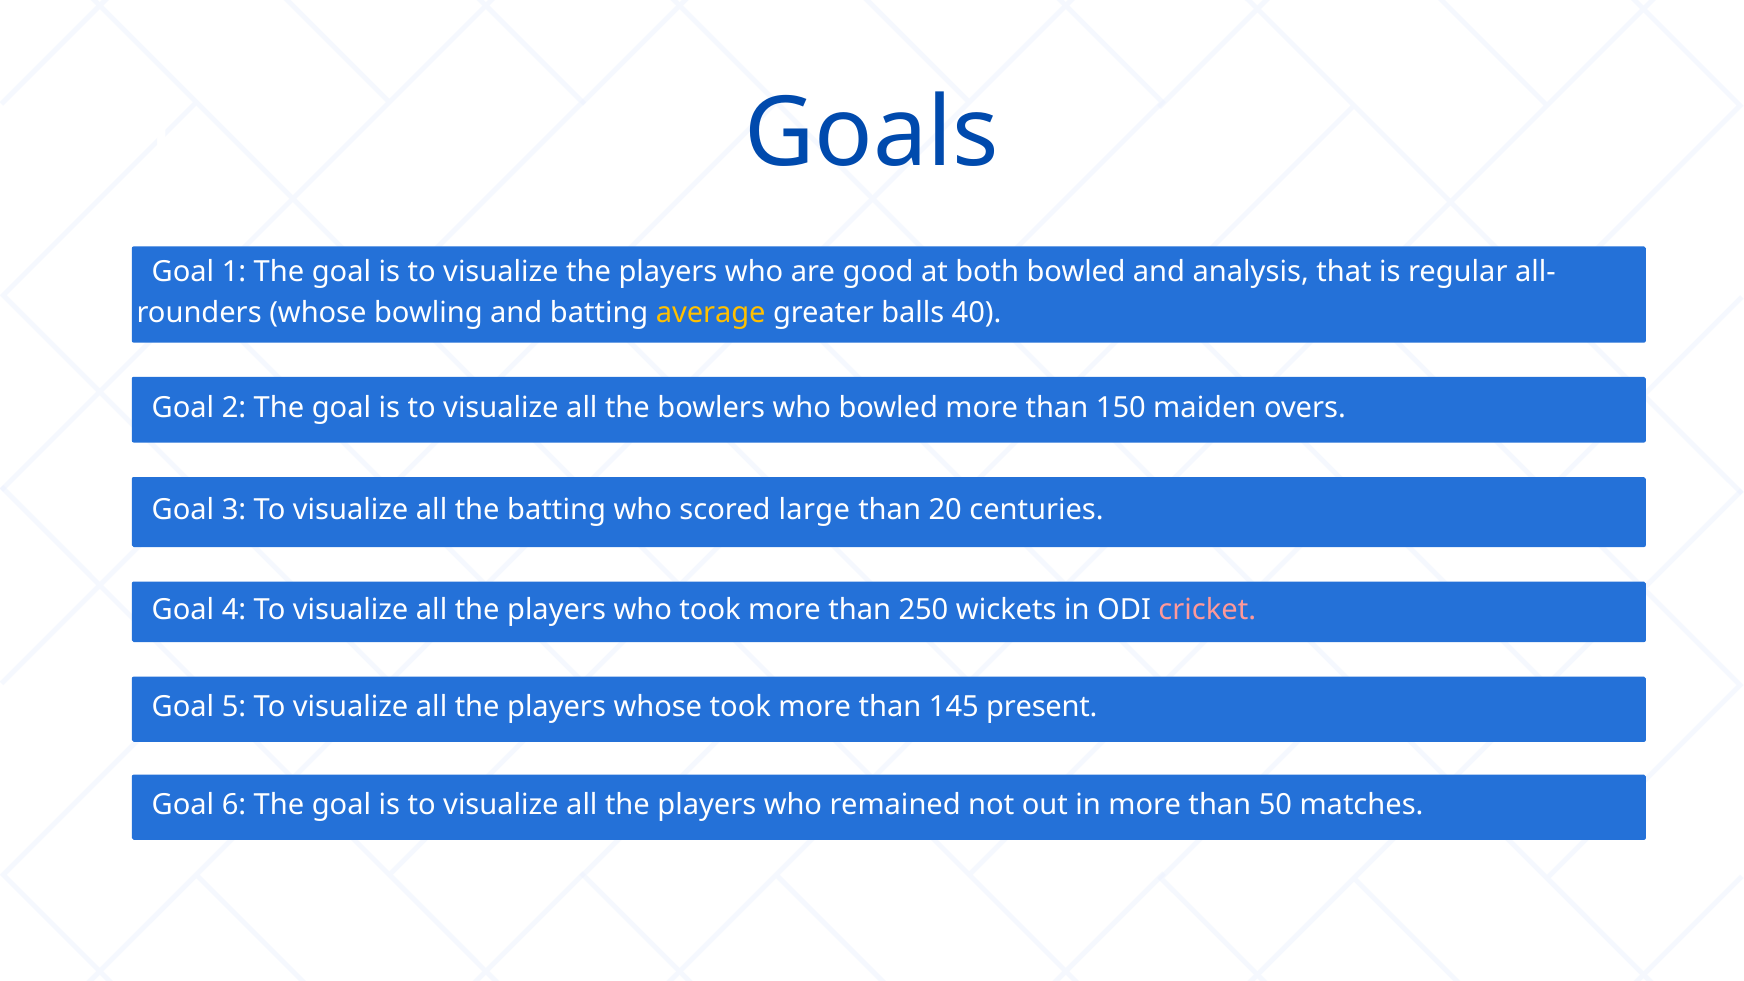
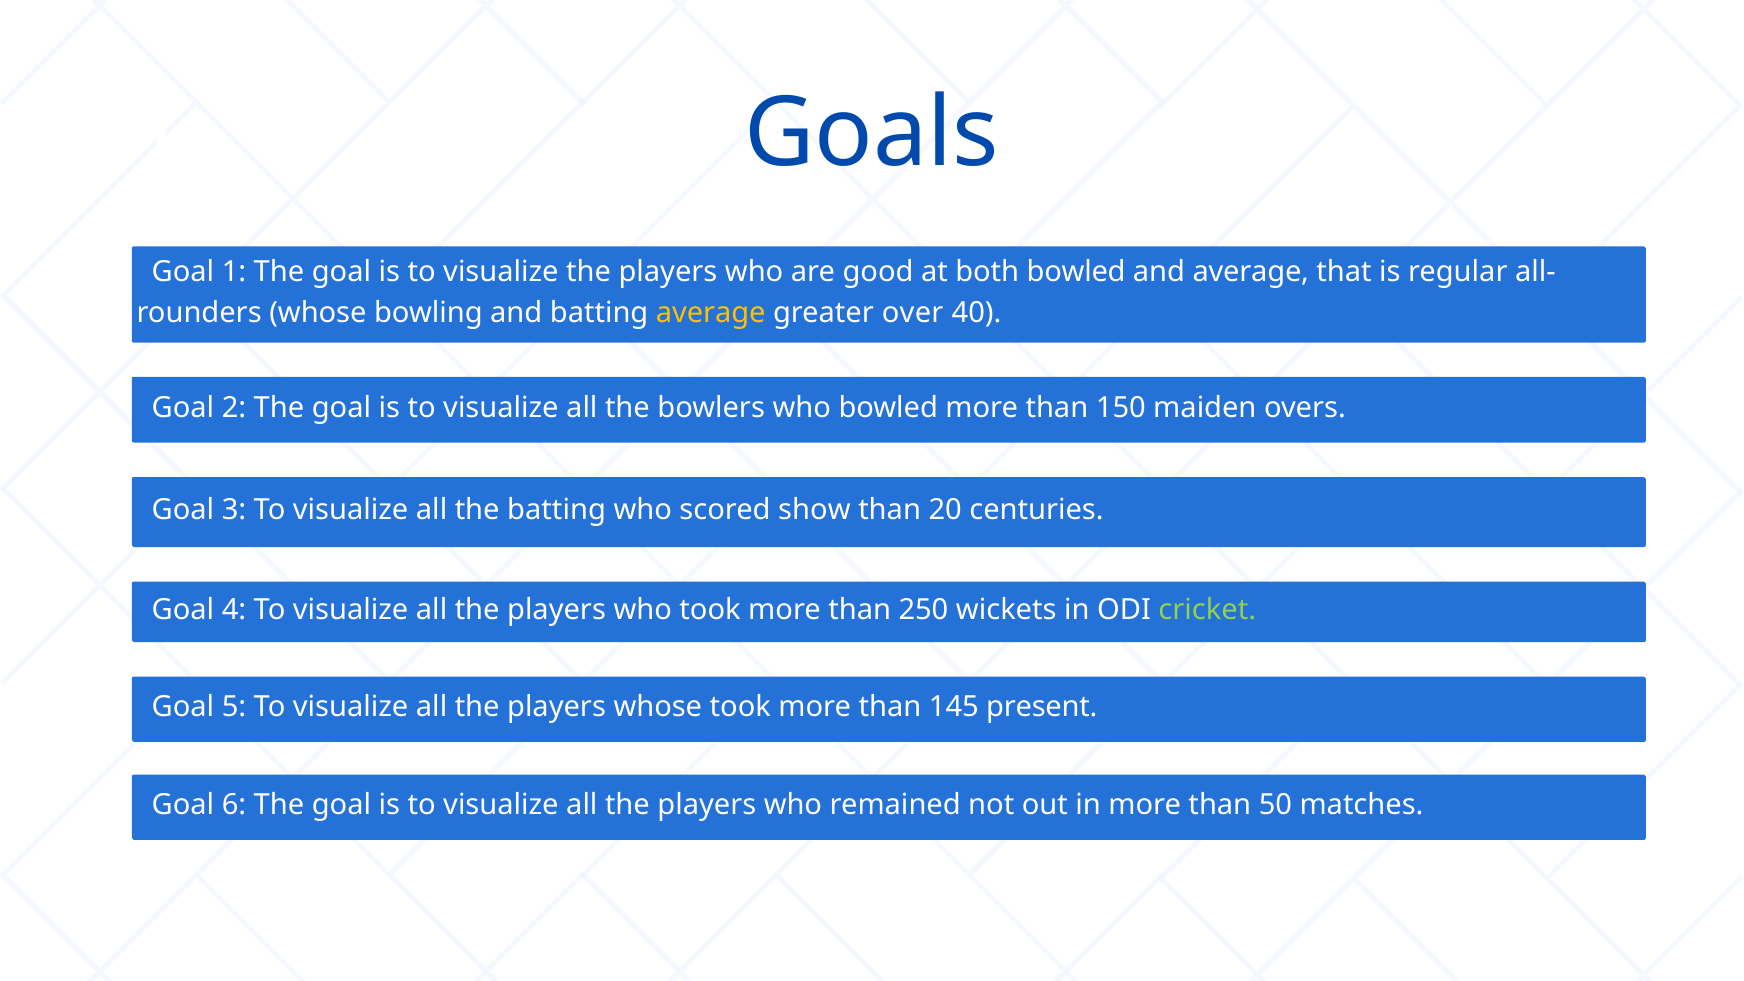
and analysis: analysis -> average
balls: balls -> over
large: large -> show
cricket colour: pink -> light green
